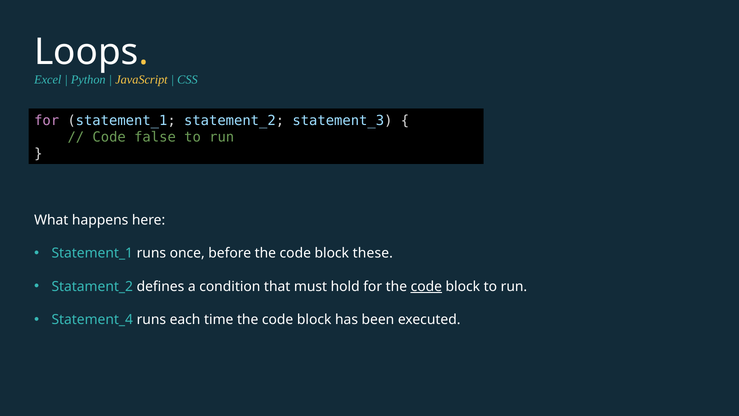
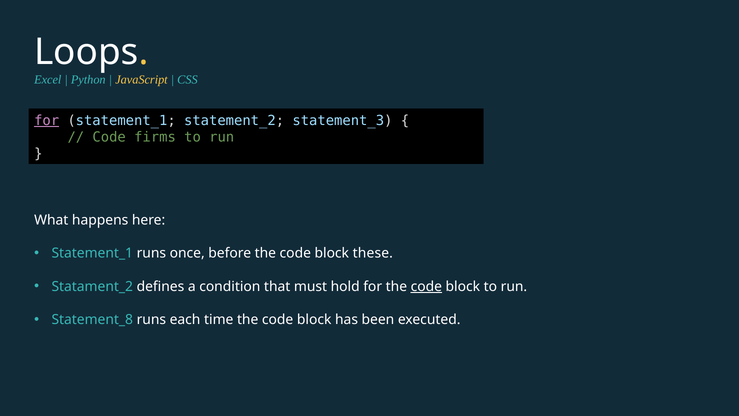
for at (47, 121) underline: none -> present
false: false -> firms
Statement_4: Statement_4 -> Statement_8
